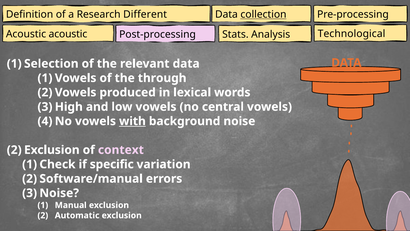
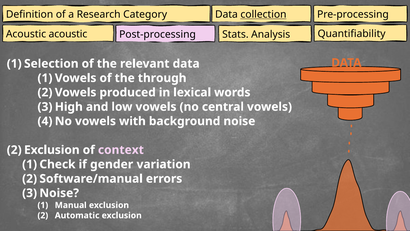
Different: Different -> Category
Technological: Technological -> Quantifiability
with underline: present -> none
specific: specific -> gender
